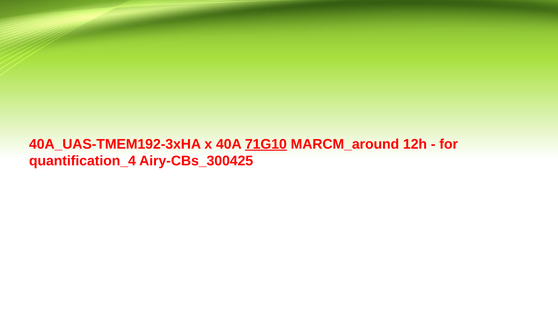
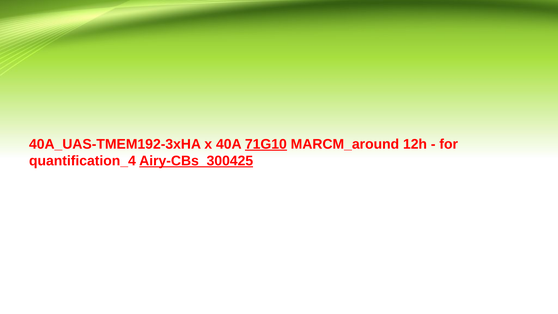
Airy-CBs_300425 underline: none -> present
